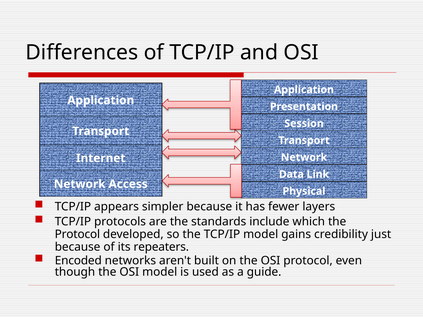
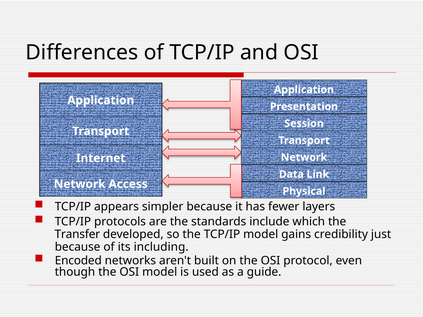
Protocol at (77, 234): Protocol -> Transfer
repeaters: repeaters -> including
